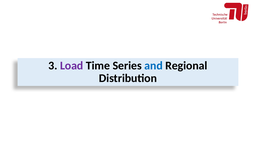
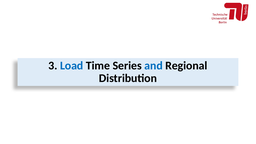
Load colour: purple -> blue
